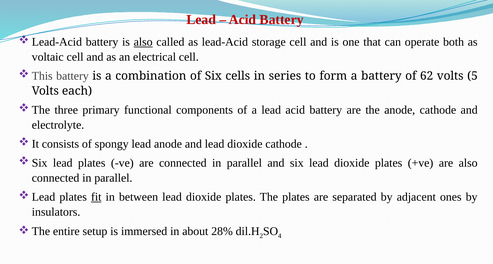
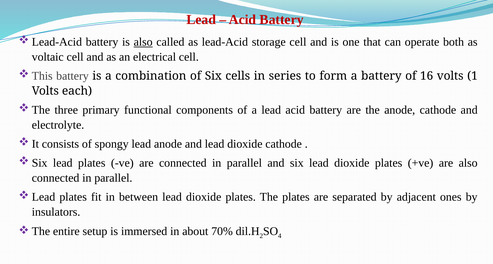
62: 62 -> 16
5: 5 -> 1
fit underline: present -> none
28%: 28% -> 70%
